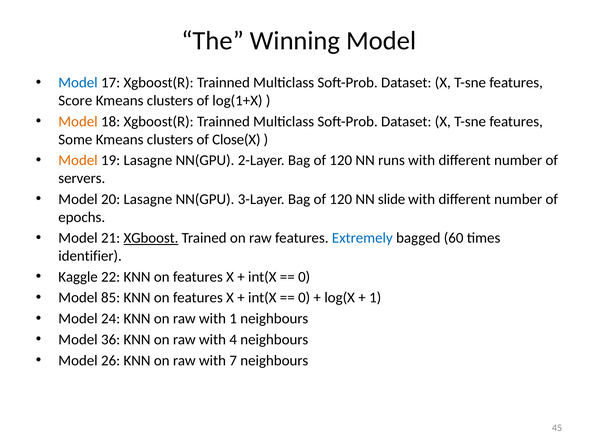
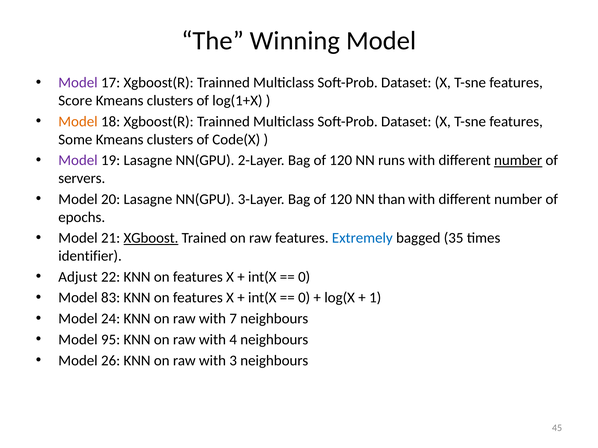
Model at (78, 83) colour: blue -> purple
Close(X: Close(X -> Code(X
Model at (78, 161) colour: orange -> purple
number at (518, 161) underline: none -> present
slide: slide -> than
60: 60 -> 35
Kaggle: Kaggle -> Adjust
85: 85 -> 83
with 1: 1 -> 7
36: 36 -> 95
7: 7 -> 3
